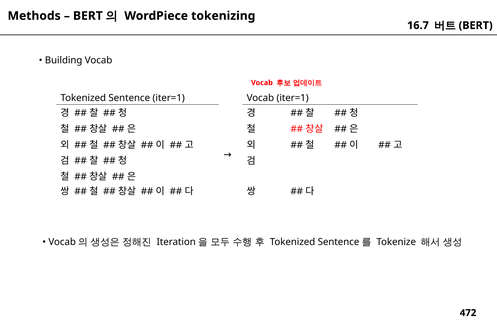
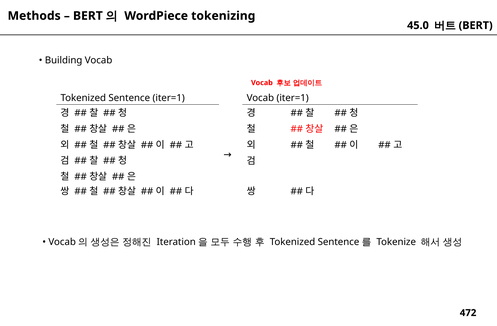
16.7: 16.7 -> 45.0
